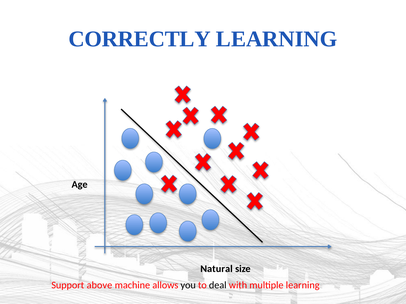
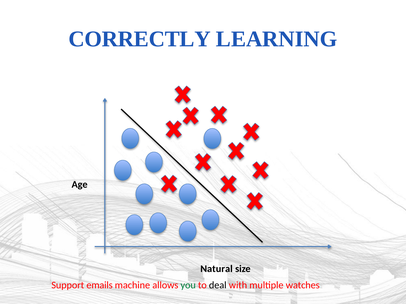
above: above -> emails
you colour: black -> green
multiple learning: learning -> watches
